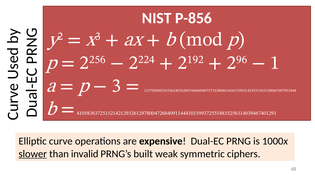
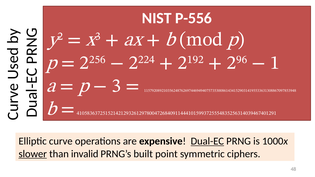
P-856: P-856 -> P-556
Dual-EC underline: none -> present
weak: weak -> point
